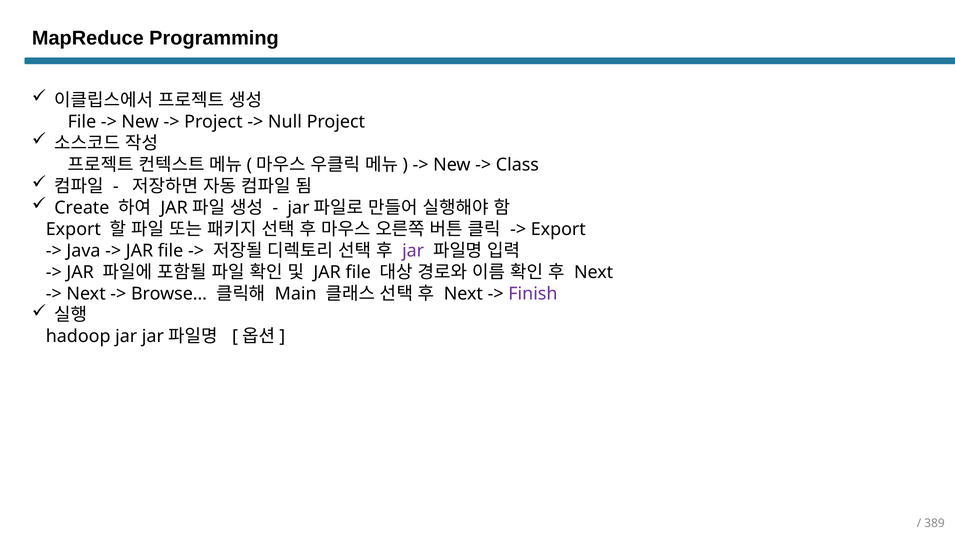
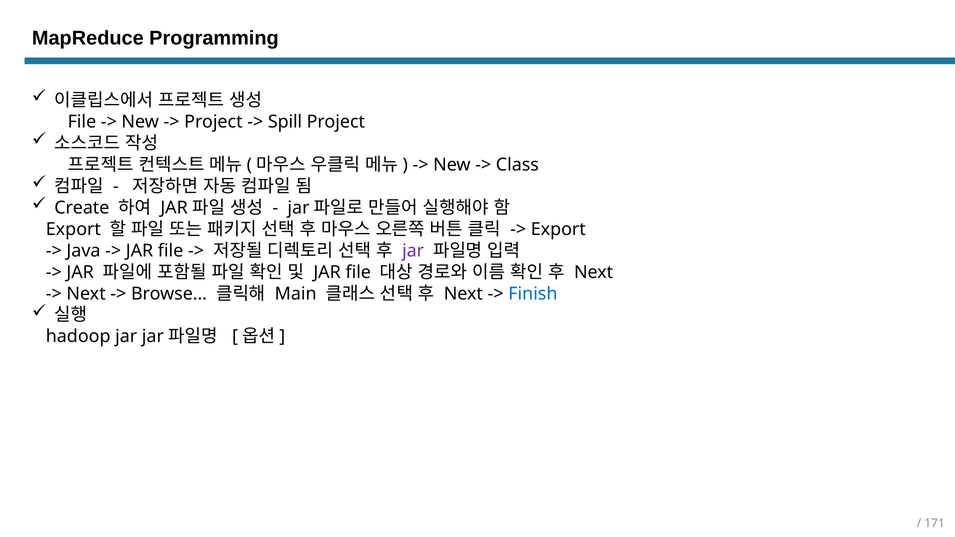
Null: Null -> Spill
Finish colour: purple -> blue
389: 389 -> 171
